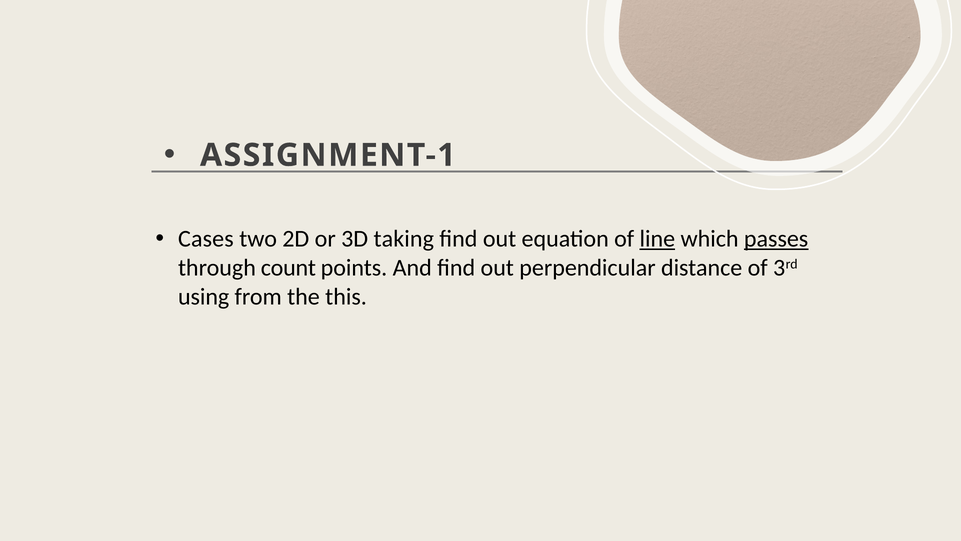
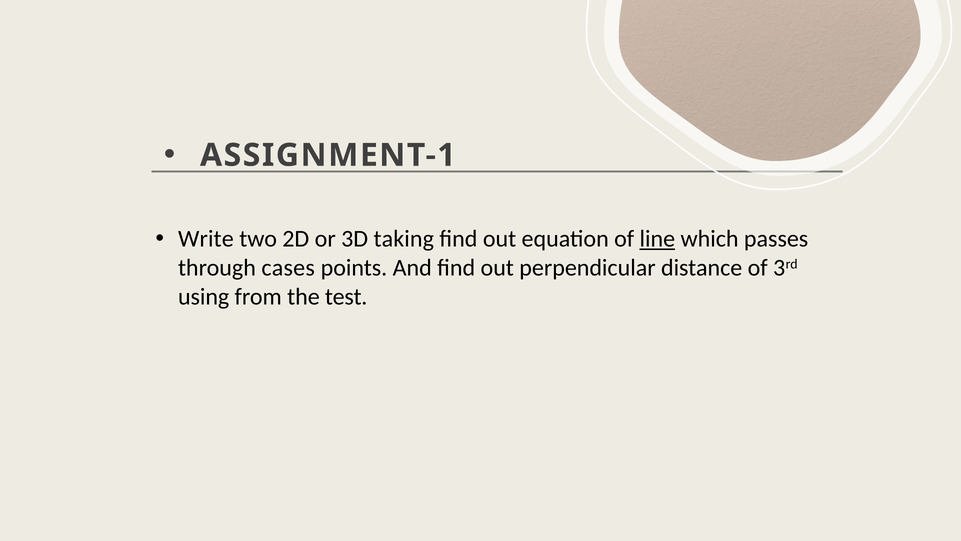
Cases: Cases -> Write
passes underline: present -> none
count: count -> cases
this: this -> test
